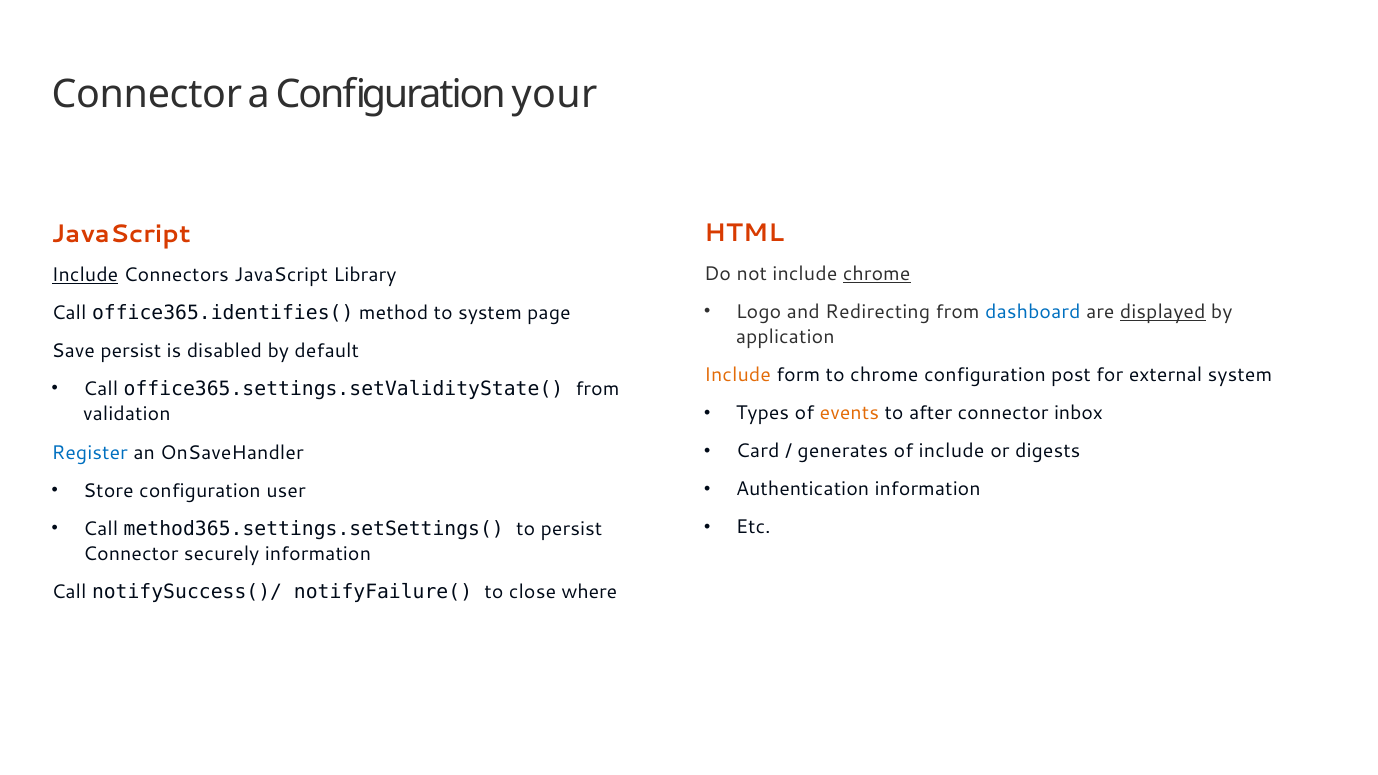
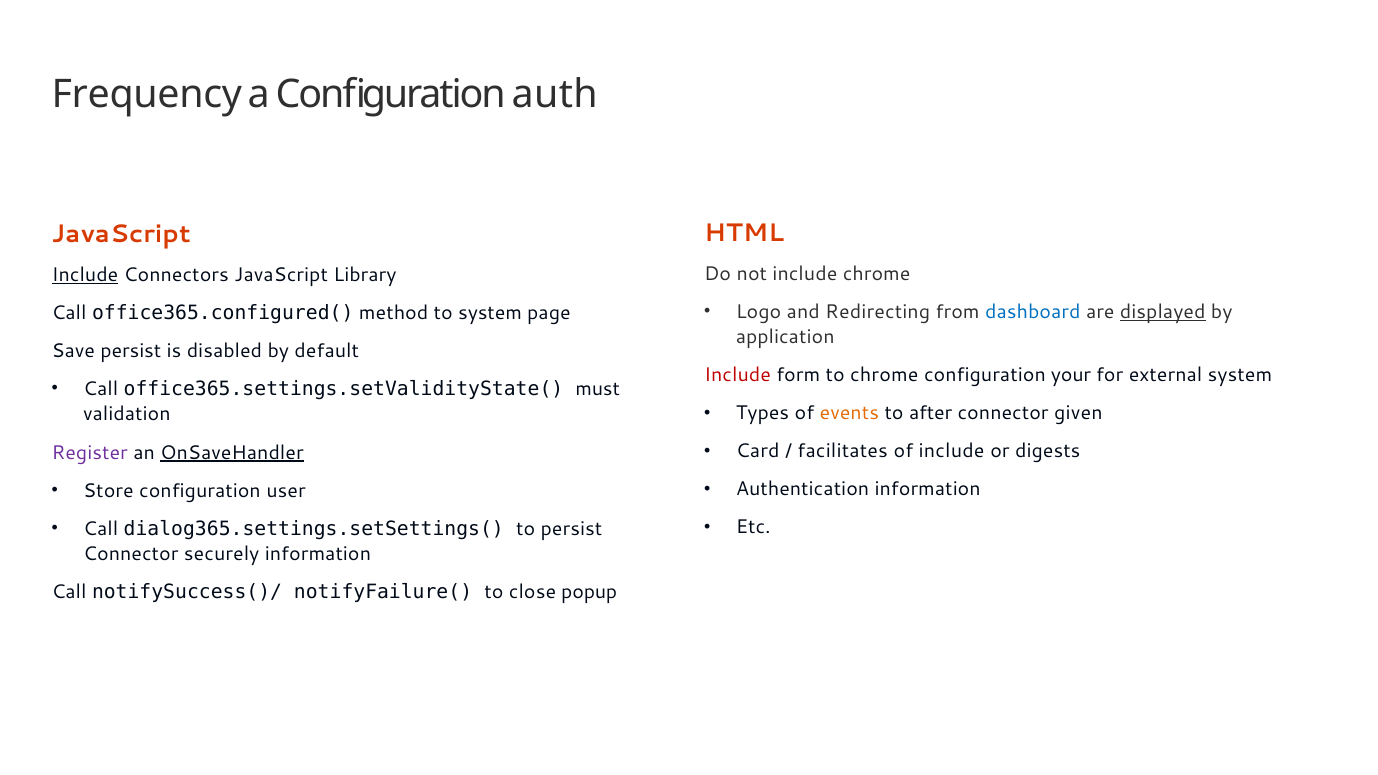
Connector at (147, 94): Connector -> Frequency
your: your -> auth
chrome at (877, 274) underline: present -> none
office365.identifies(: office365.identifies( -> office365.configured(
Include at (738, 375) colour: orange -> red
post: post -> your
office365.settings.setValidityState( from: from -> must
inbox: inbox -> given
generates: generates -> facilitates
Register colour: blue -> purple
OnSaveHandler underline: none -> present
method365.settings.setSettings(: method365.settings.setSettings( -> dialog365.settings.setSettings(
where: where -> popup
